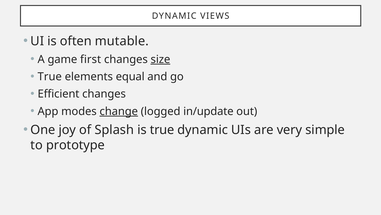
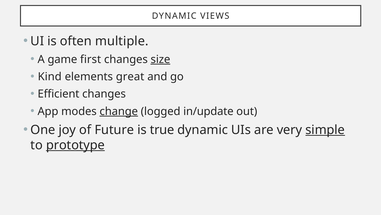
mutable: mutable -> multiple
True at (50, 76): True -> Kind
equal: equal -> great
Splash: Splash -> Future
simple underline: none -> present
prototype underline: none -> present
